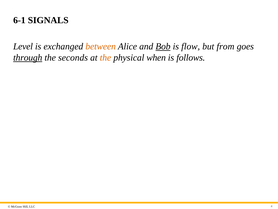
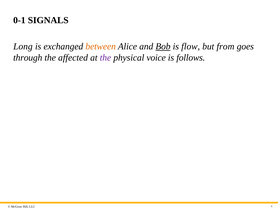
6-1: 6-1 -> 0-1
Level: Level -> Long
through underline: present -> none
seconds: seconds -> affected
the at (105, 58) colour: orange -> purple
when: when -> voice
